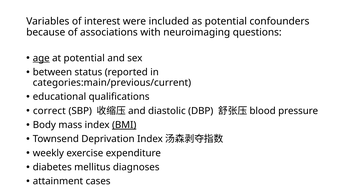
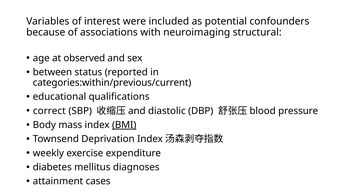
questions: questions -> structural
age underline: present -> none
at potential: potential -> observed
categories:main/previous/current: categories:main/previous/current -> categories:within/previous/current
